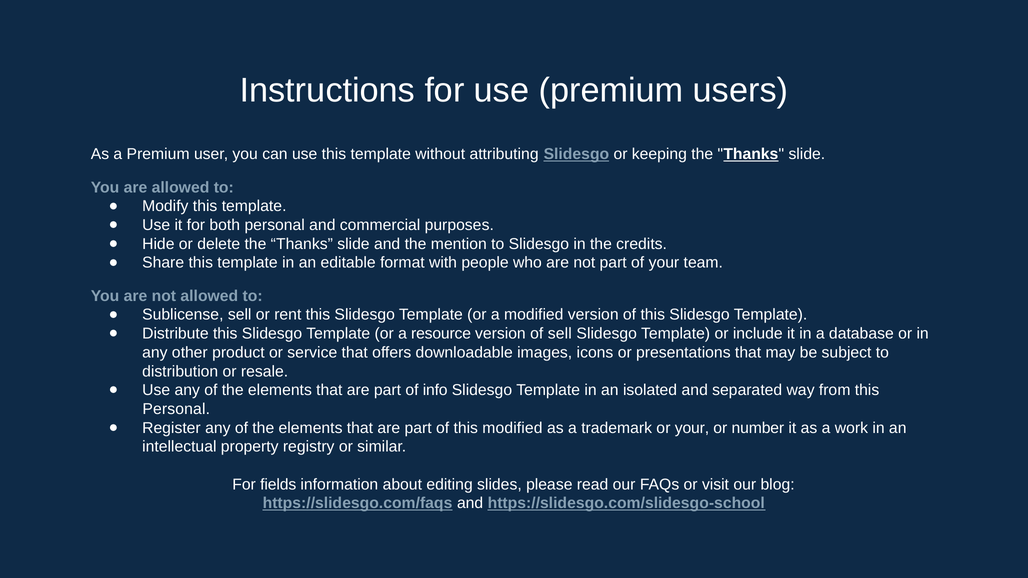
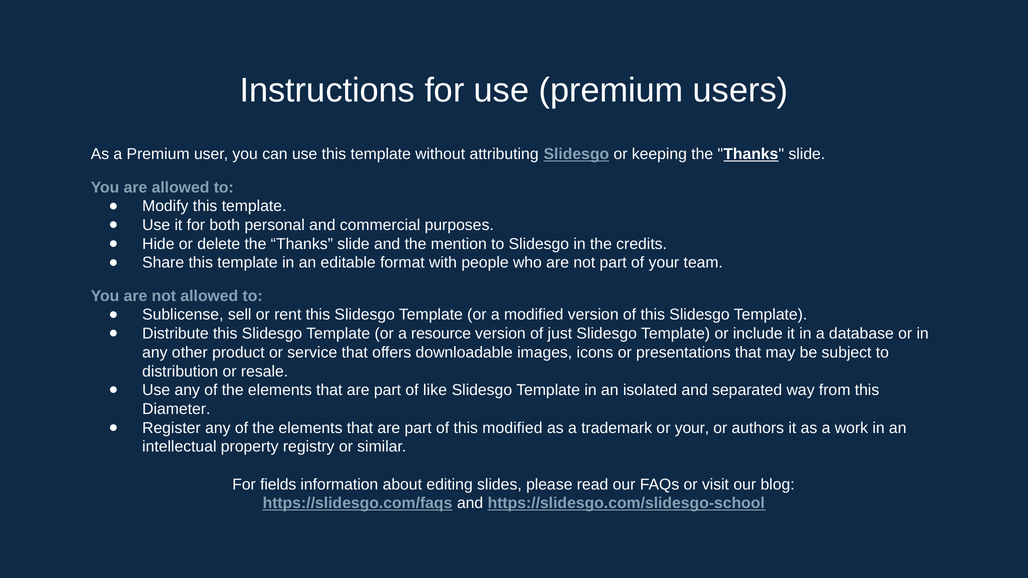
of sell: sell -> just
info: info -> like
Personal at (176, 409): Personal -> Diameter
number: number -> authors
